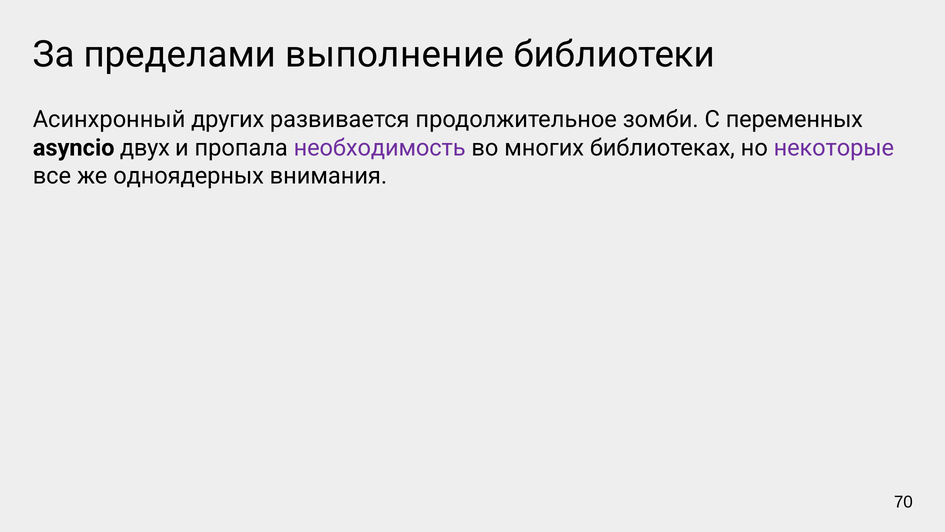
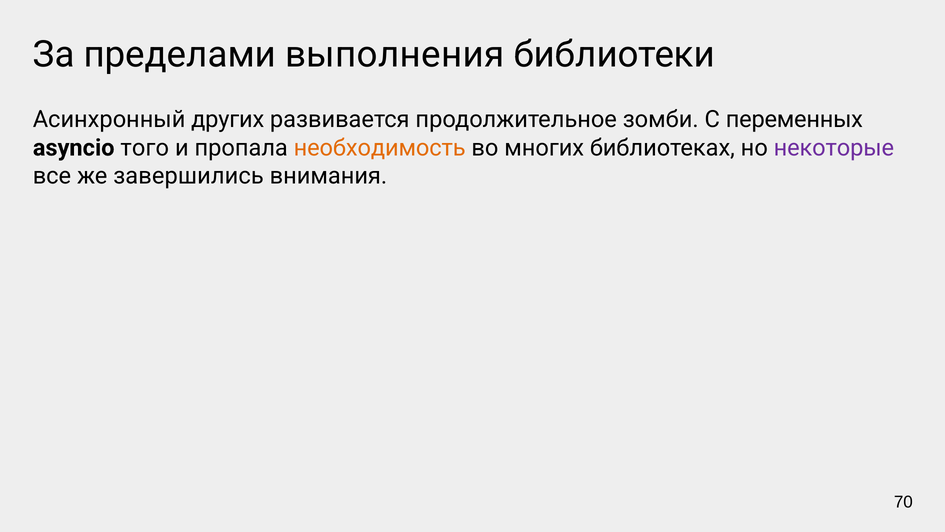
выполнение: выполнение -> выполнения
двух: двух -> того
необходимость colour: purple -> orange
одноядерных: одноядерных -> завершились
